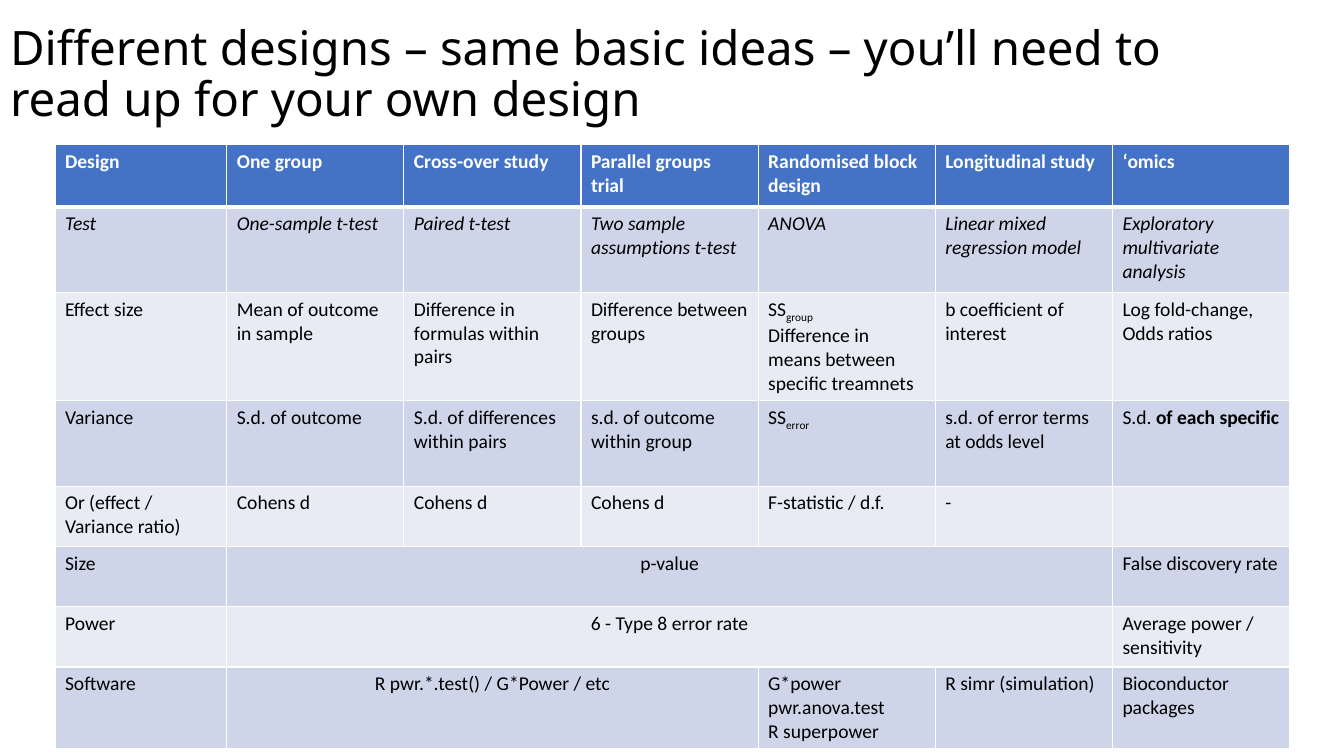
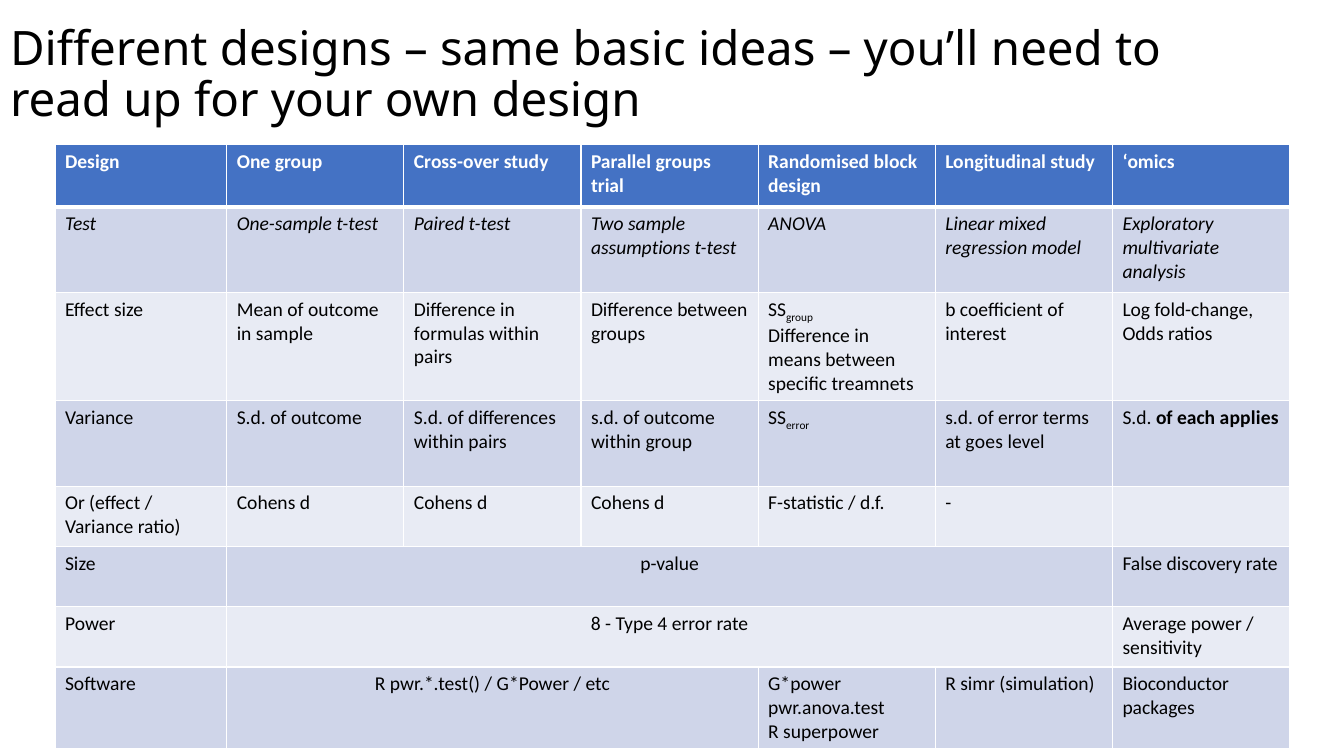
each specific: specific -> applies
at odds: odds -> goes
6: 6 -> 8
8: 8 -> 4
